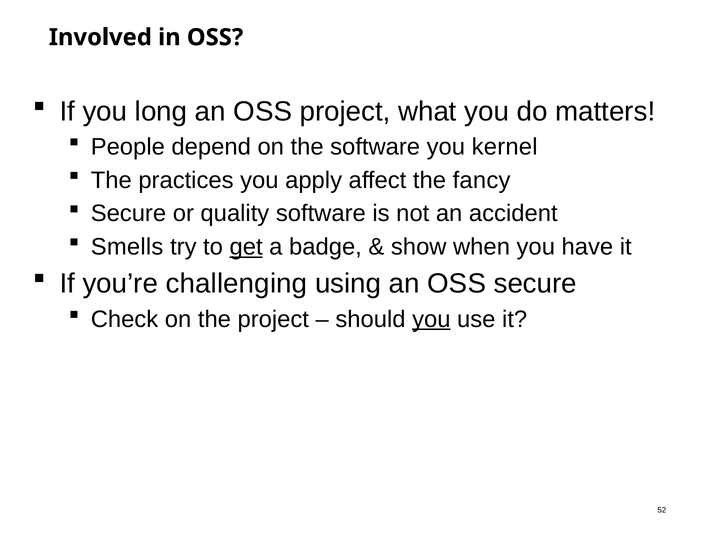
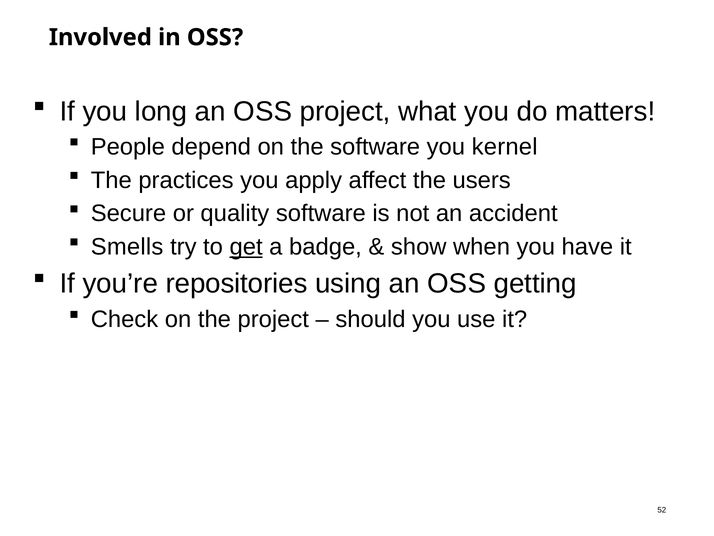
fancy: fancy -> users
challenging: challenging -> repositories
OSS secure: secure -> getting
you at (431, 319) underline: present -> none
